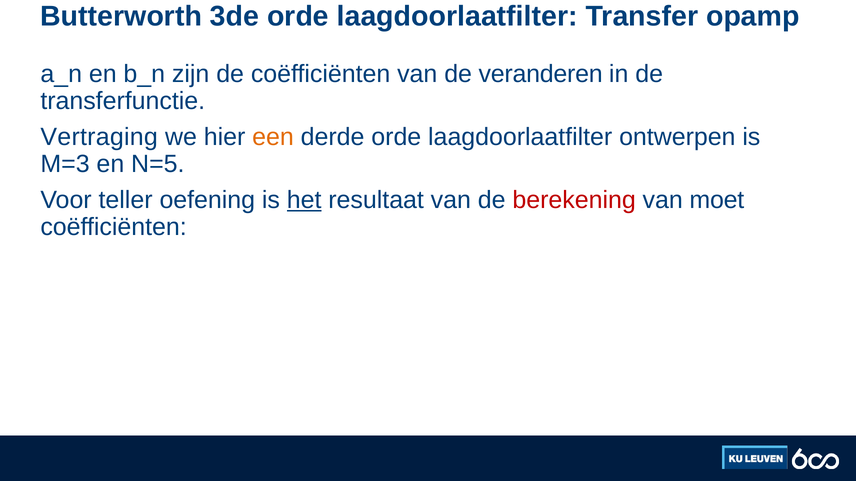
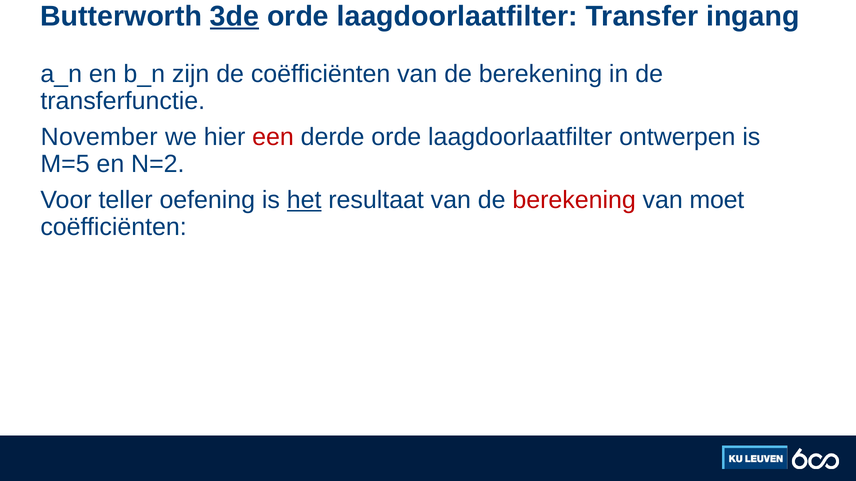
3de underline: none -> present
opamp: opamp -> ingang
coëfficiënten van de veranderen: veranderen -> berekening
Vertraging: Vertraging -> November
een colour: orange -> red
M=3: M=3 -> M=5
N=5: N=5 -> N=2
